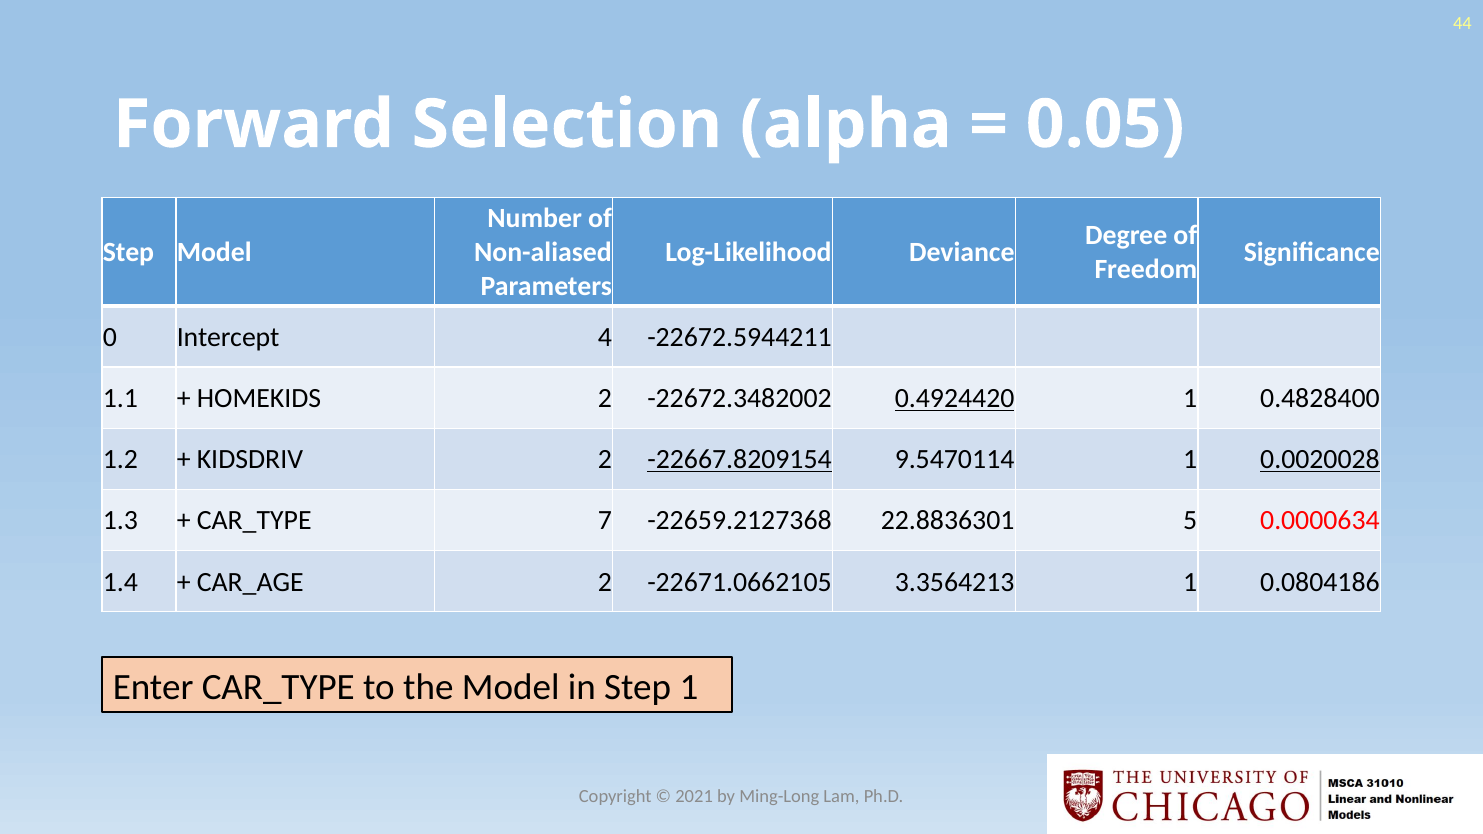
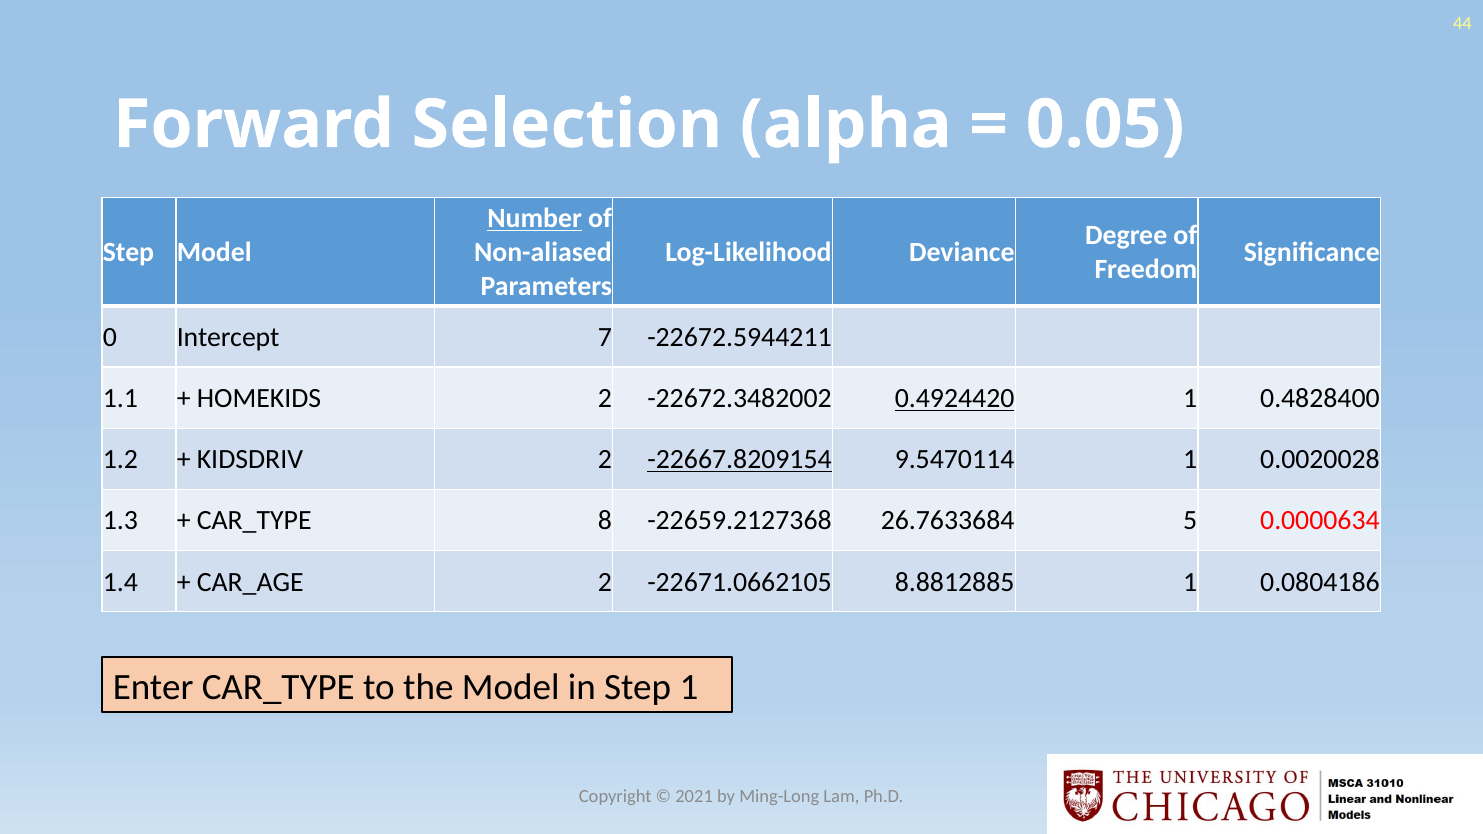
Number underline: none -> present
4: 4 -> 7
0.0020028 underline: present -> none
7: 7 -> 8
22.8836301: 22.8836301 -> 26.7633684
3.3564213: 3.3564213 -> 8.8812885
